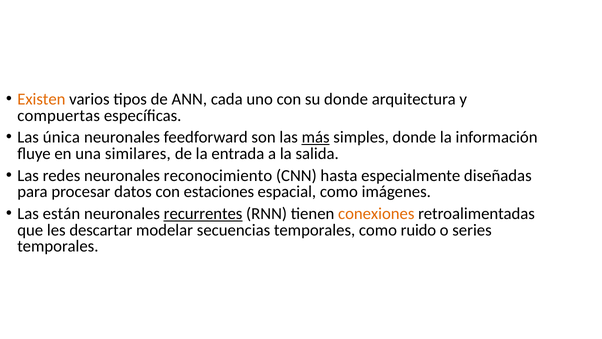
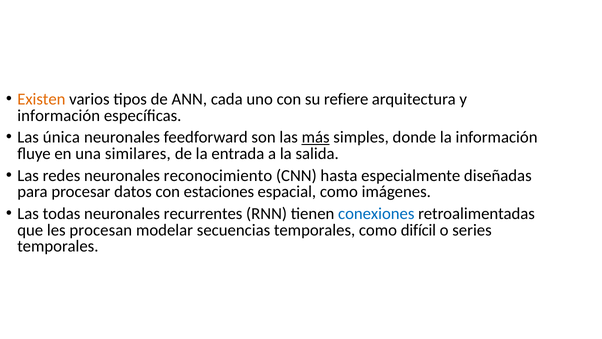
su donde: donde -> refiere
compuertas at (59, 115): compuertas -> información
están: están -> todas
recurrentes underline: present -> none
conexiones colour: orange -> blue
descartar: descartar -> procesan
ruido: ruido -> difícil
